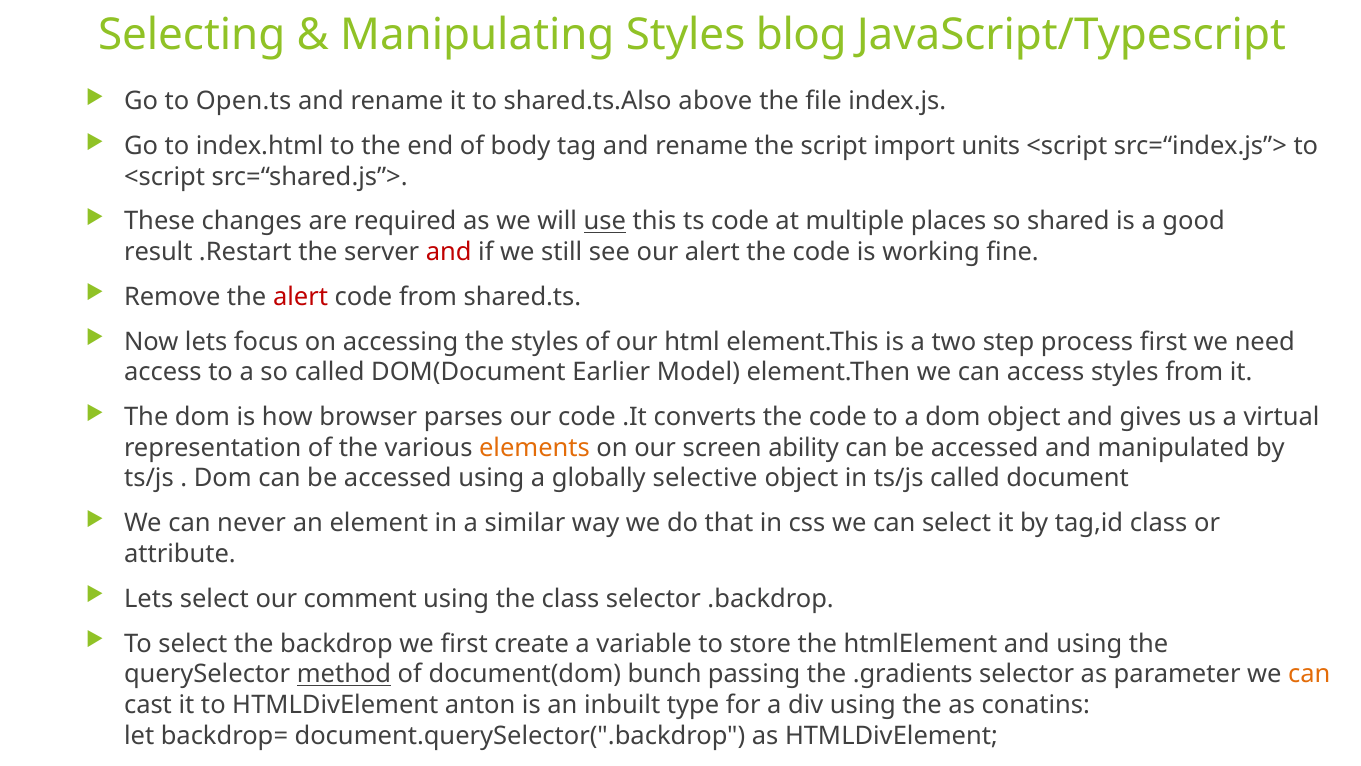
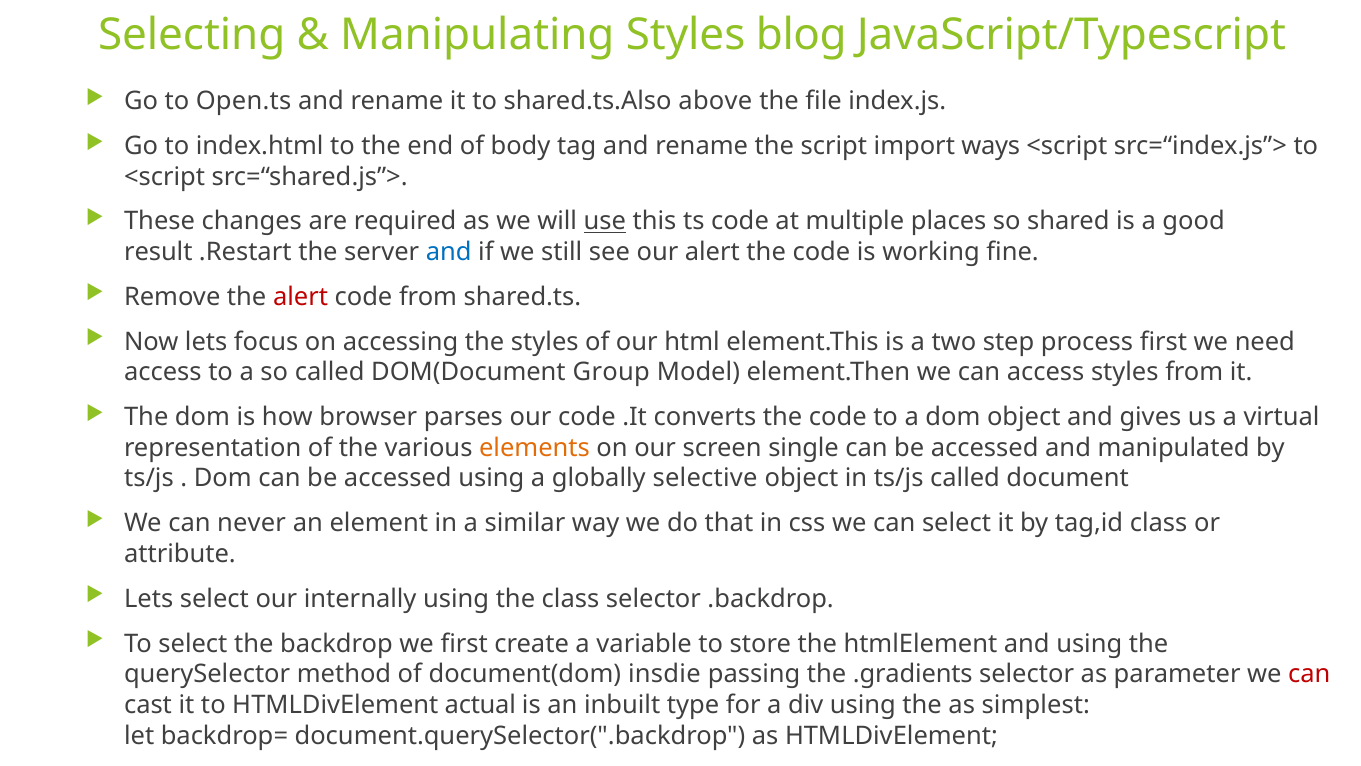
units: units -> ways
and at (449, 252) colour: red -> blue
Earlier: Earlier -> Group
ability: ability -> single
comment: comment -> internally
method underline: present -> none
bunch: bunch -> insdie
can at (1309, 674) colour: orange -> red
anton: anton -> actual
conatins: conatins -> simplest
